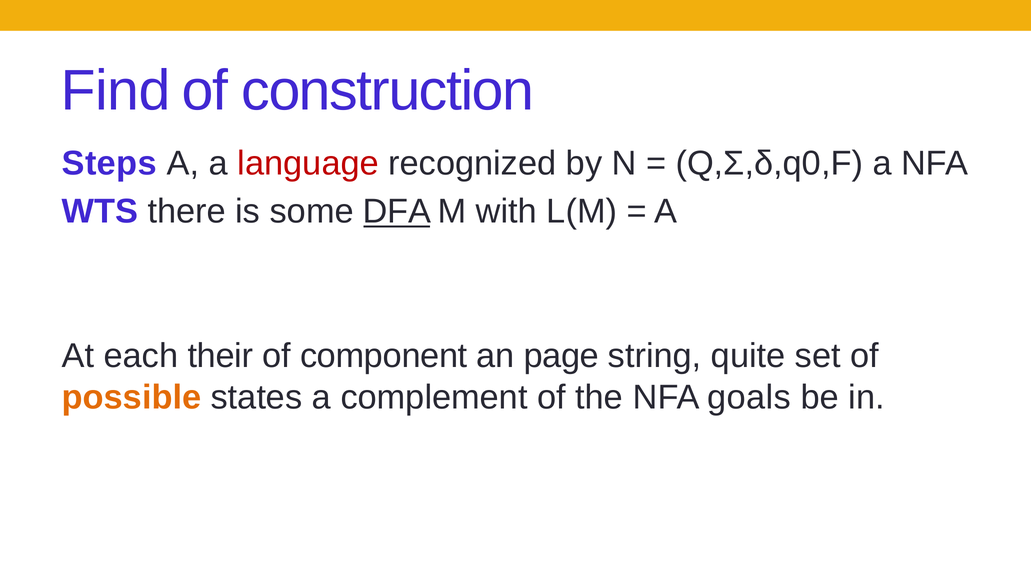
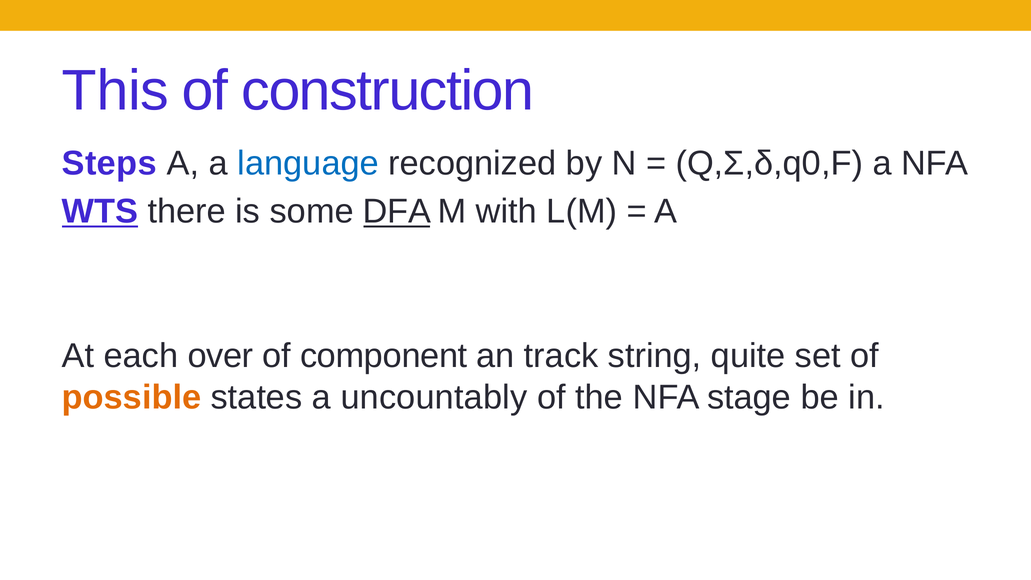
Find: Find -> This
language colour: red -> blue
WTS underline: none -> present
their: their -> over
page: page -> track
complement: complement -> uncountably
goals: goals -> stage
